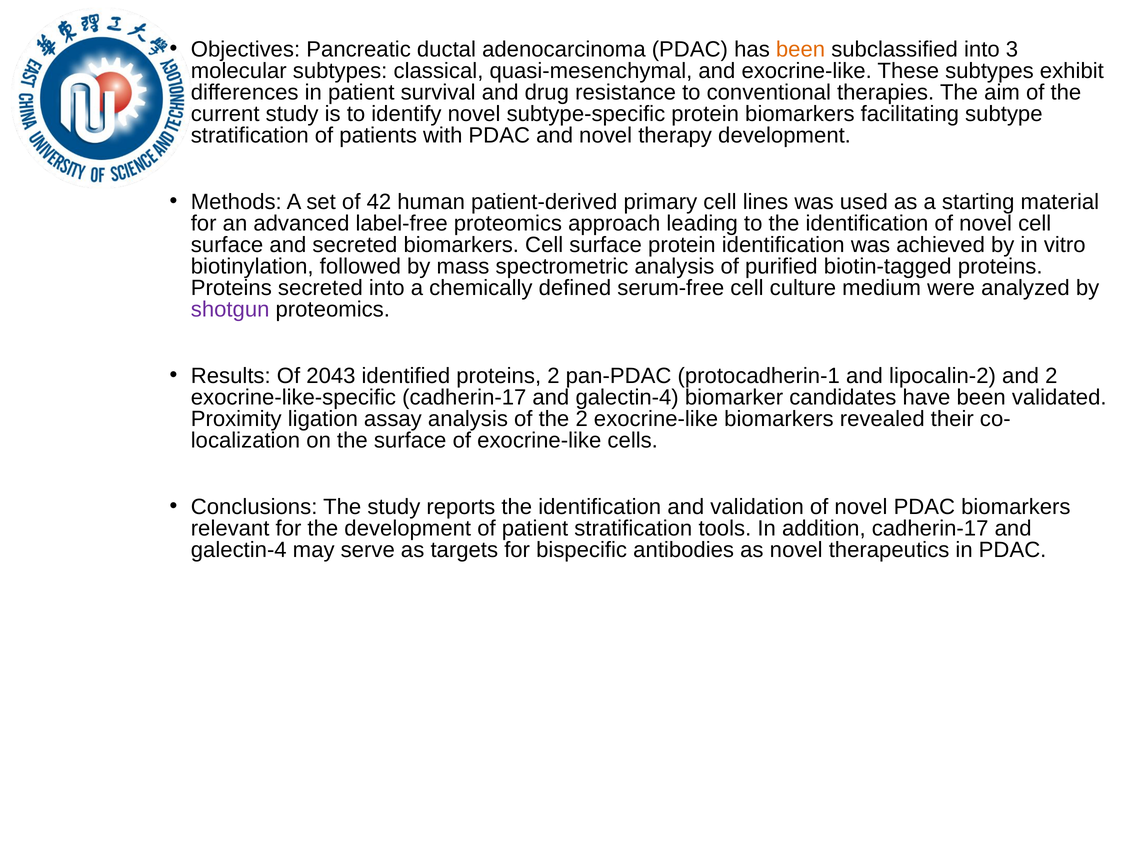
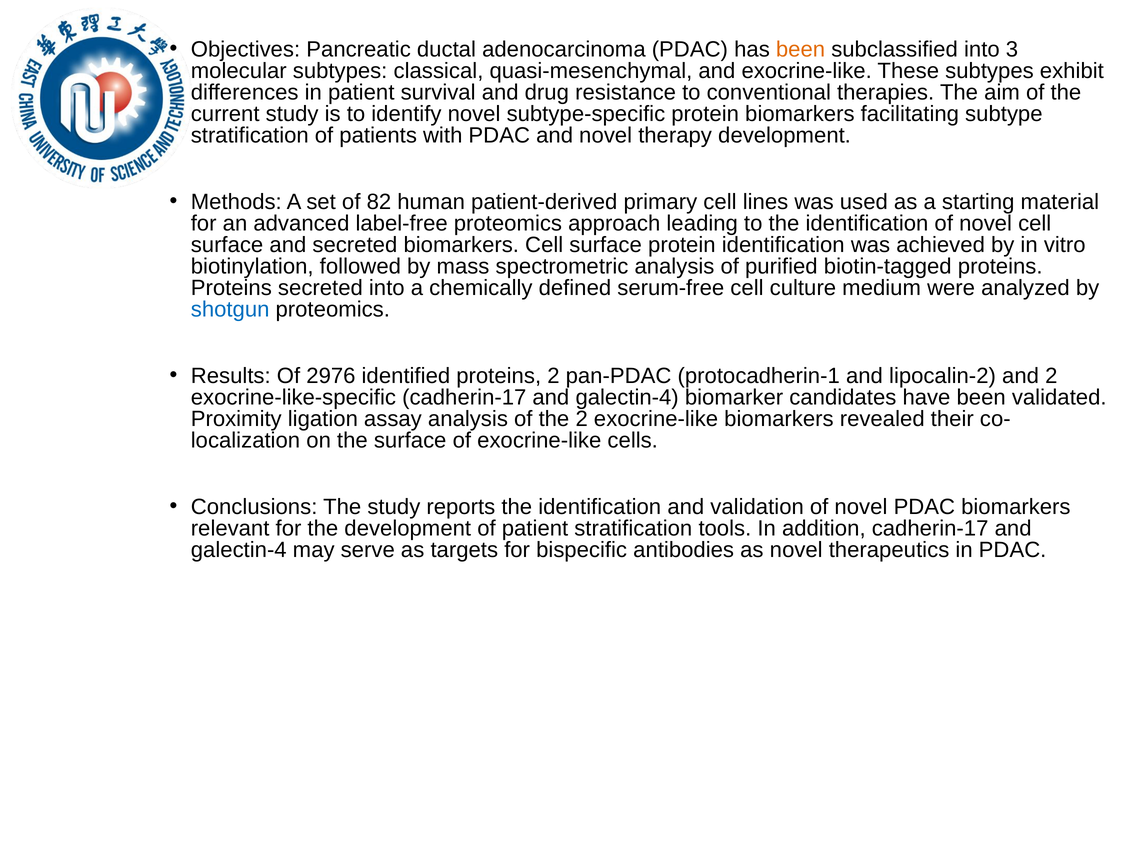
42: 42 -> 82
shotgun colour: purple -> blue
2043: 2043 -> 2976
